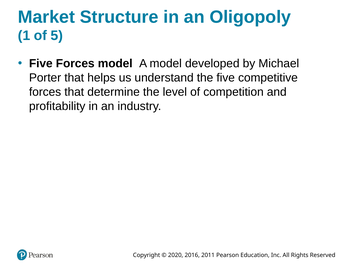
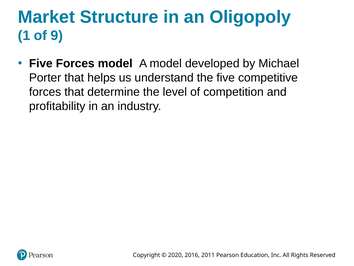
5: 5 -> 9
